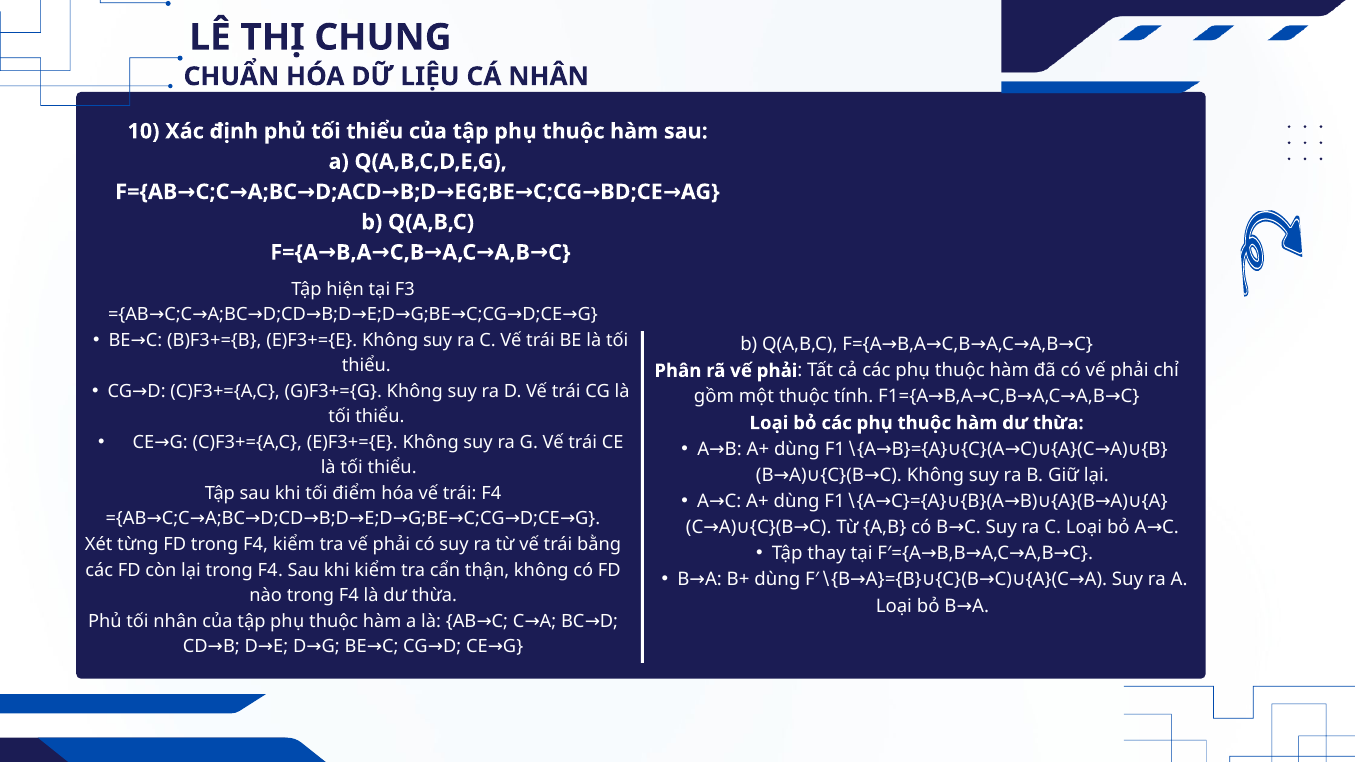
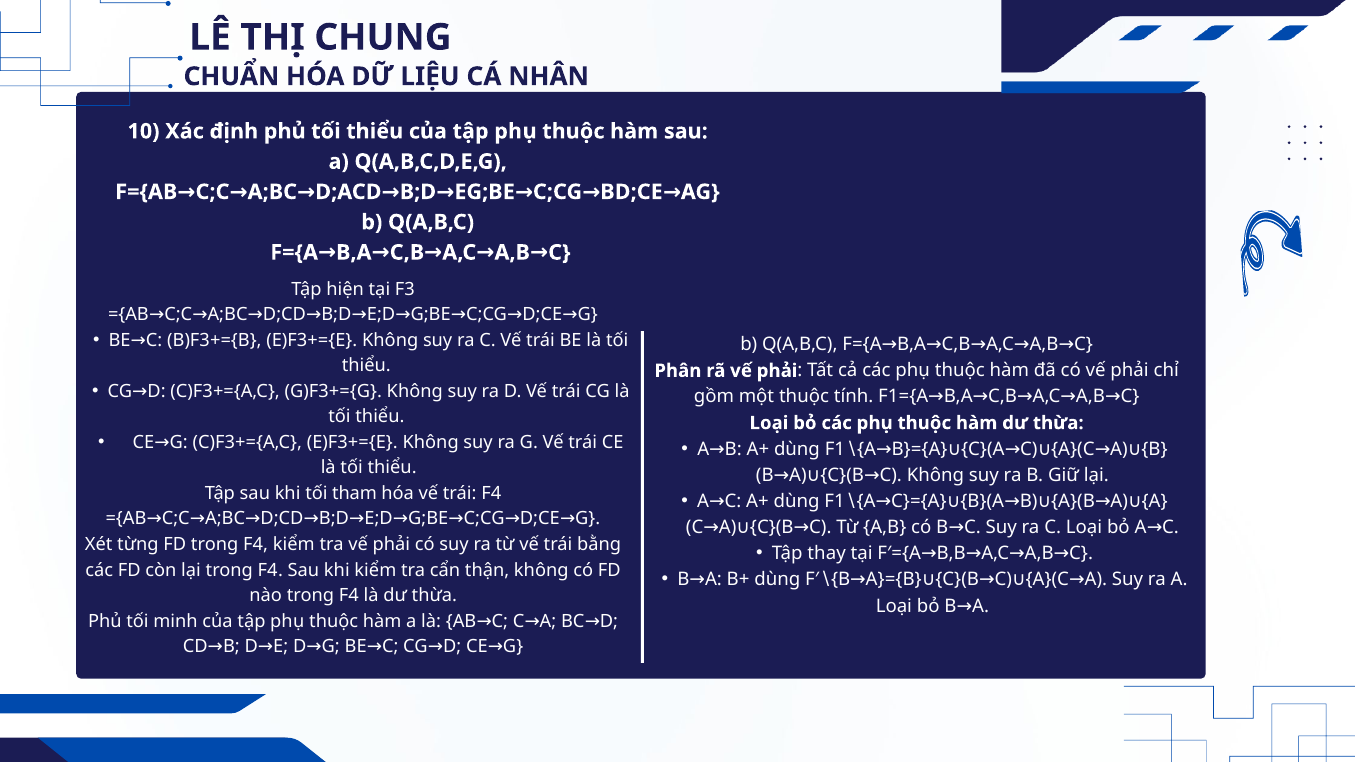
điểm: điểm -> tham
tối nhân: nhân -> minh
